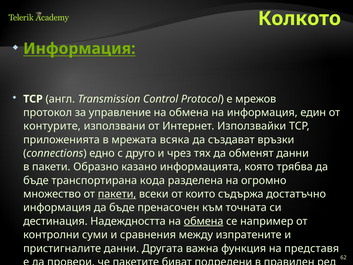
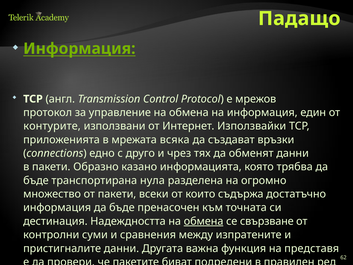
Колкото: Колкото -> Падащо
кода: кода -> нула
пакети at (117, 194) underline: present -> none
например: например -> свързване
